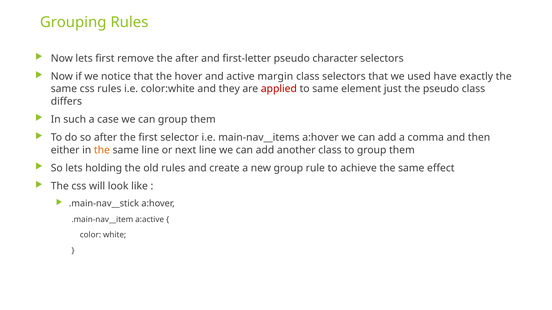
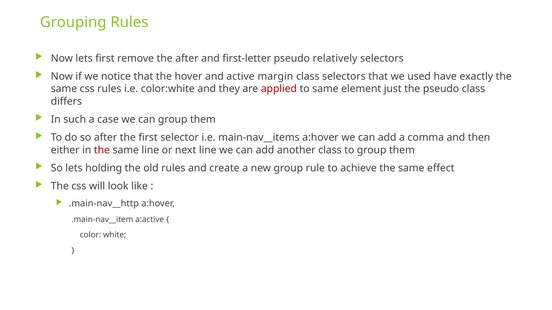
character: character -> relatively
the at (102, 150) colour: orange -> red
.main-nav__stick: .main-nav__stick -> .main-nav__http
